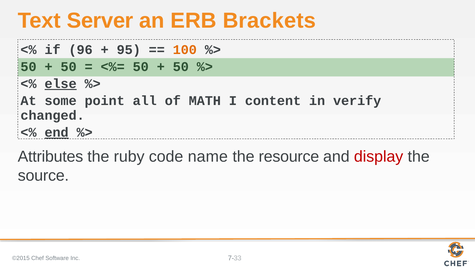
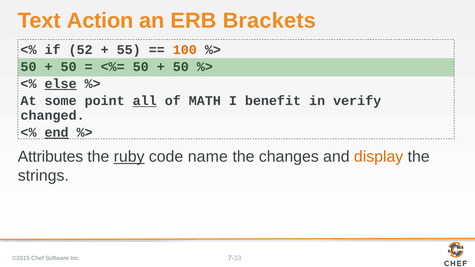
Server: Server -> Action
96: 96 -> 52
95: 95 -> 55
all underline: none -> present
content: content -> benefit
ruby underline: none -> present
resource: resource -> changes
display colour: red -> orange
source: source -> strings
